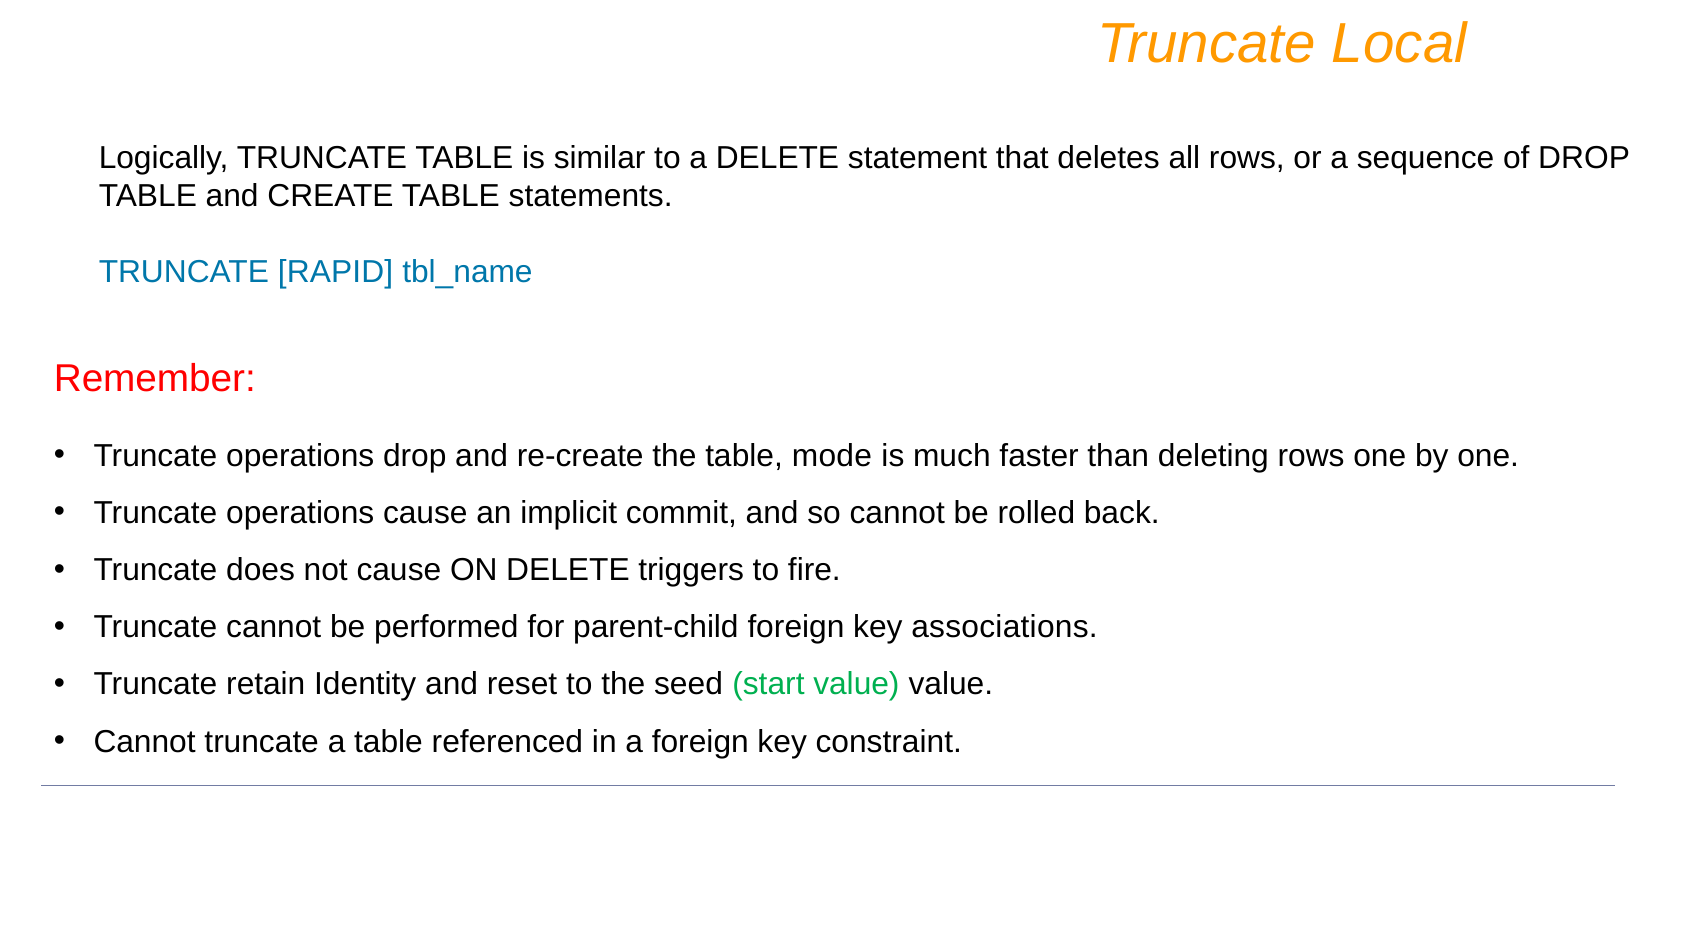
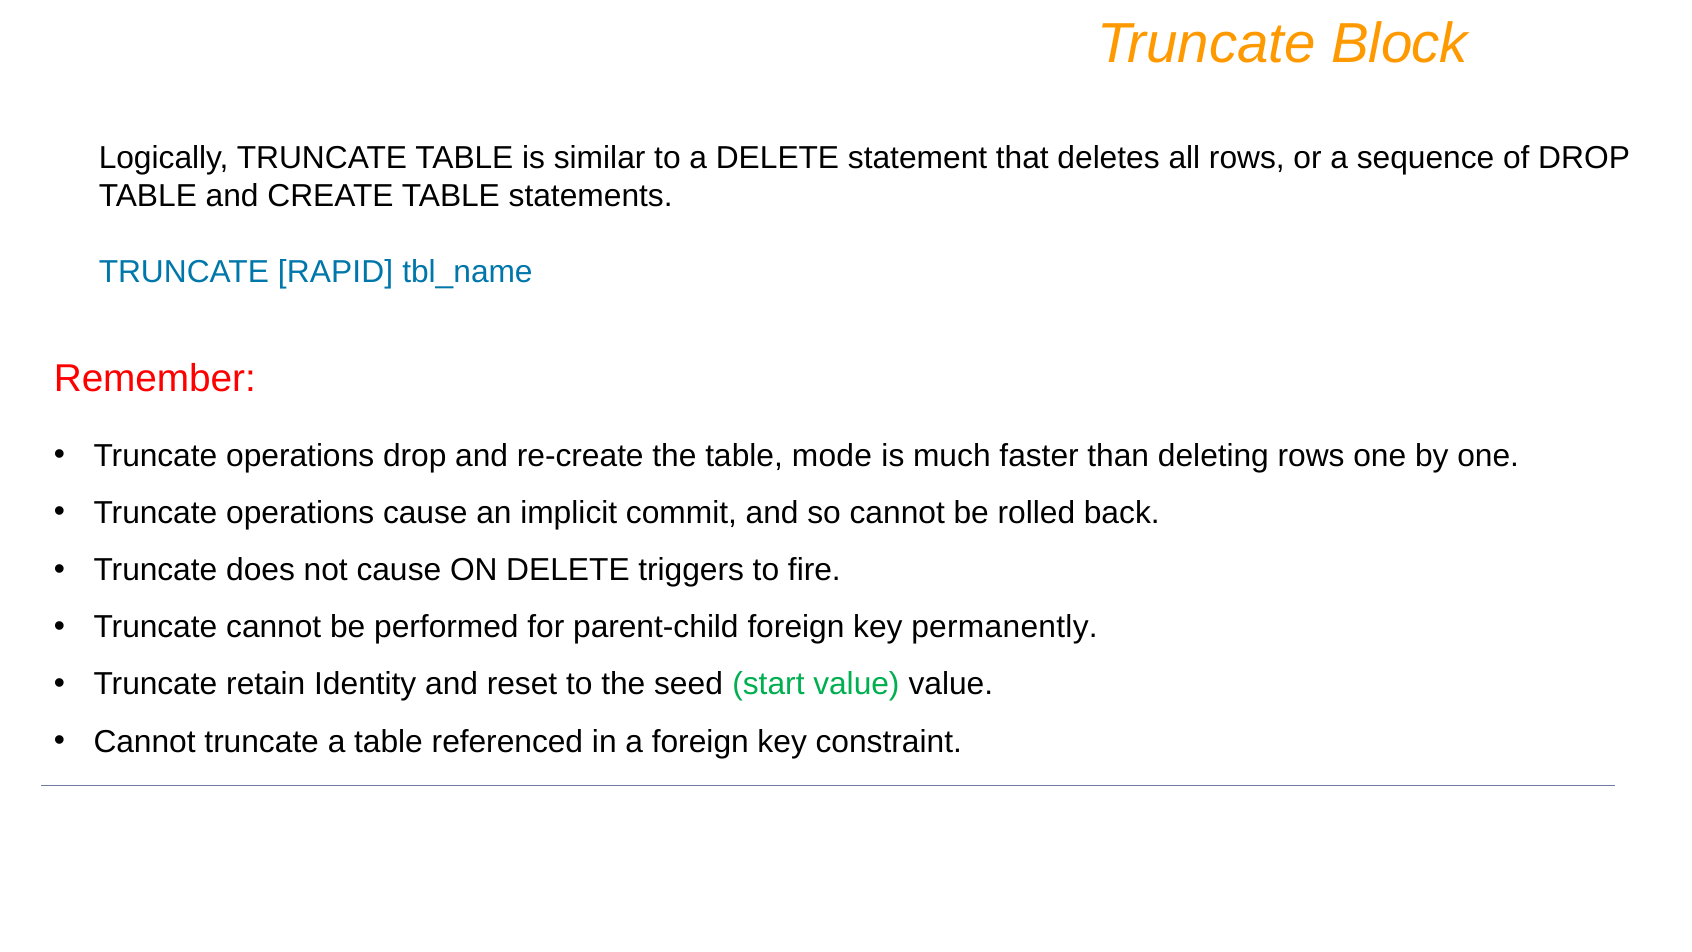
Local: Local -> Block
associations: associations -> permanently
